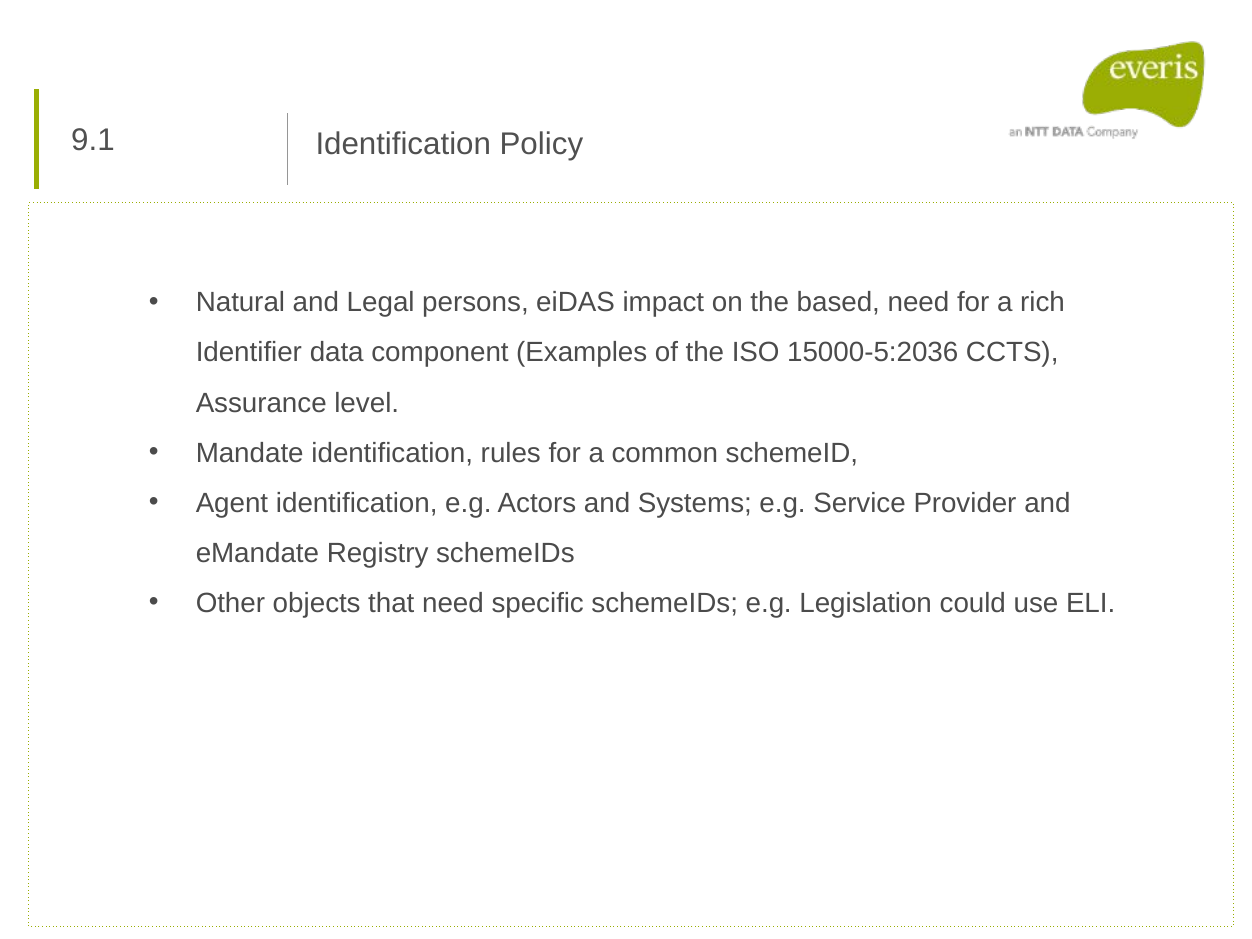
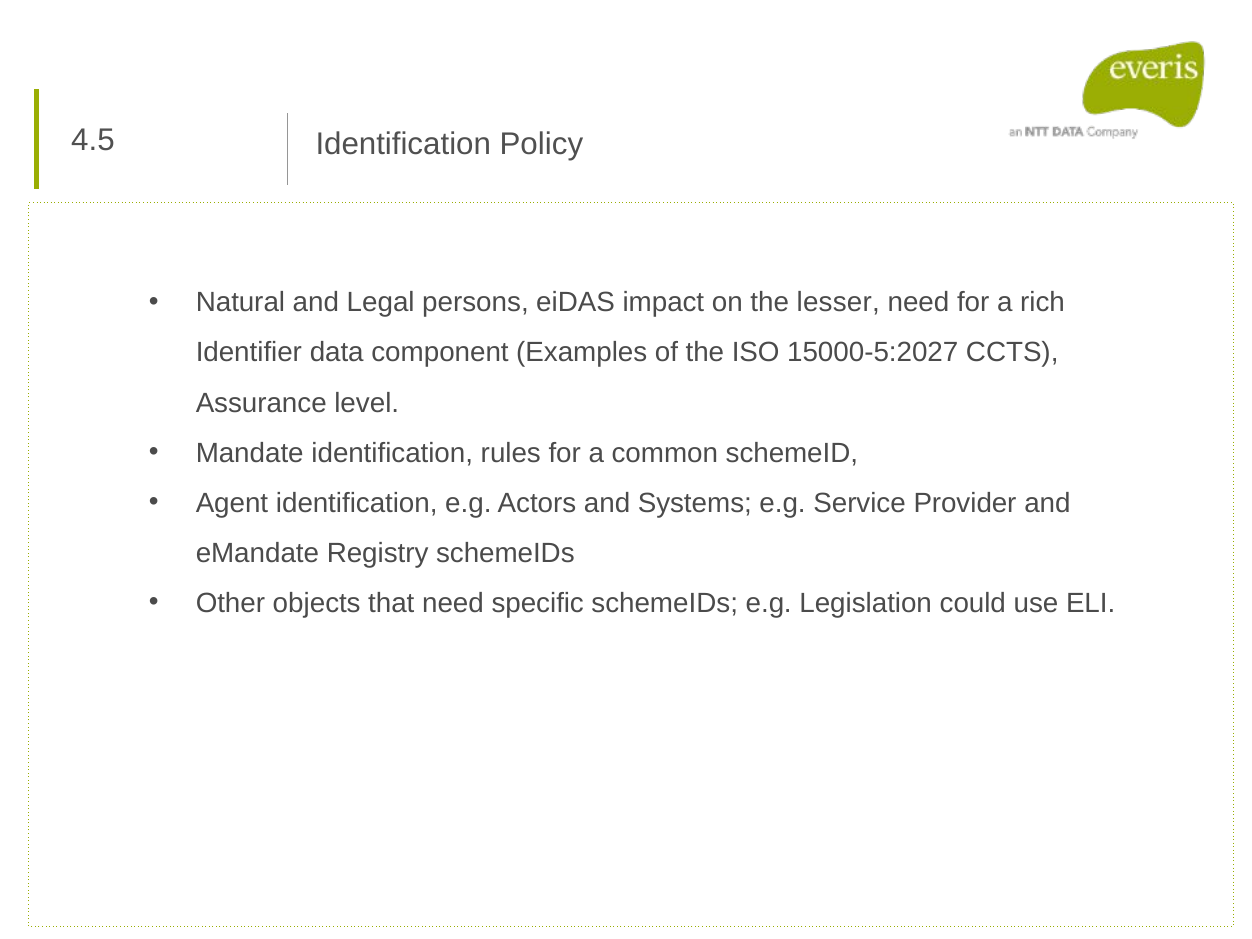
9.1: 9.1 -> 4.5
based: based -> lesser
15000-5:2036: 15000-5:2036 -> 15000-5:2027
